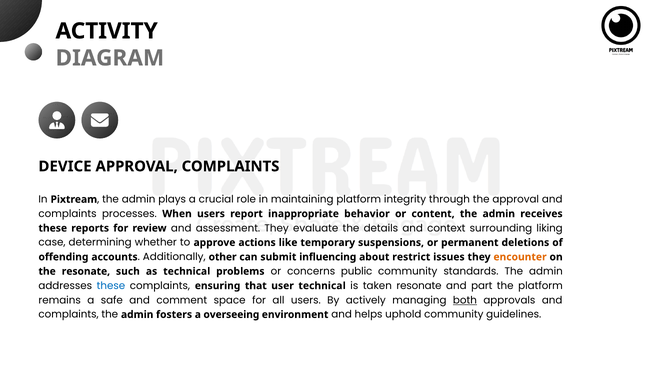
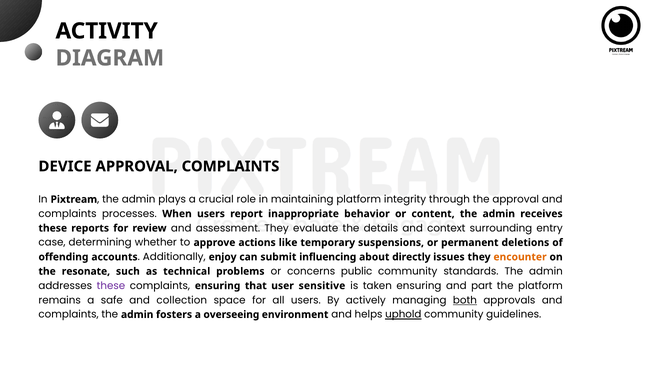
liking: liking -> entry
other: other -> enjoy
restrict: restrict -> directly
these at (111, 286) colour: blue -> purple
user technical: technical -> sensitive
taken resonate: resonate -> ensuring
comment: comment -> collection
uphold underline: none -> present
